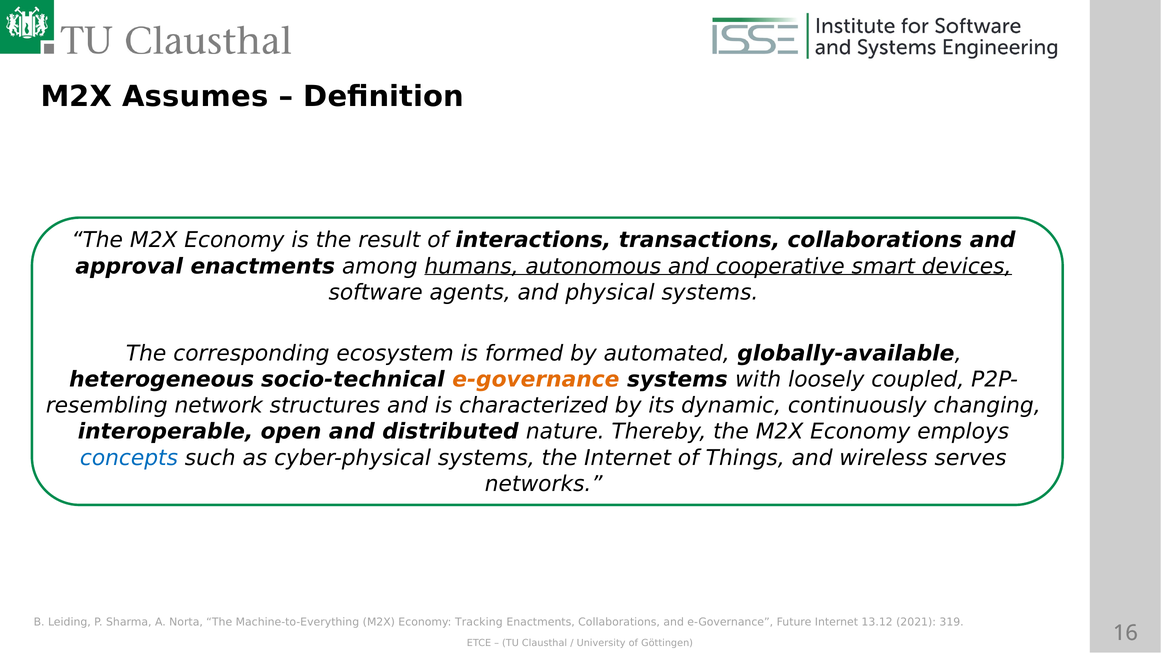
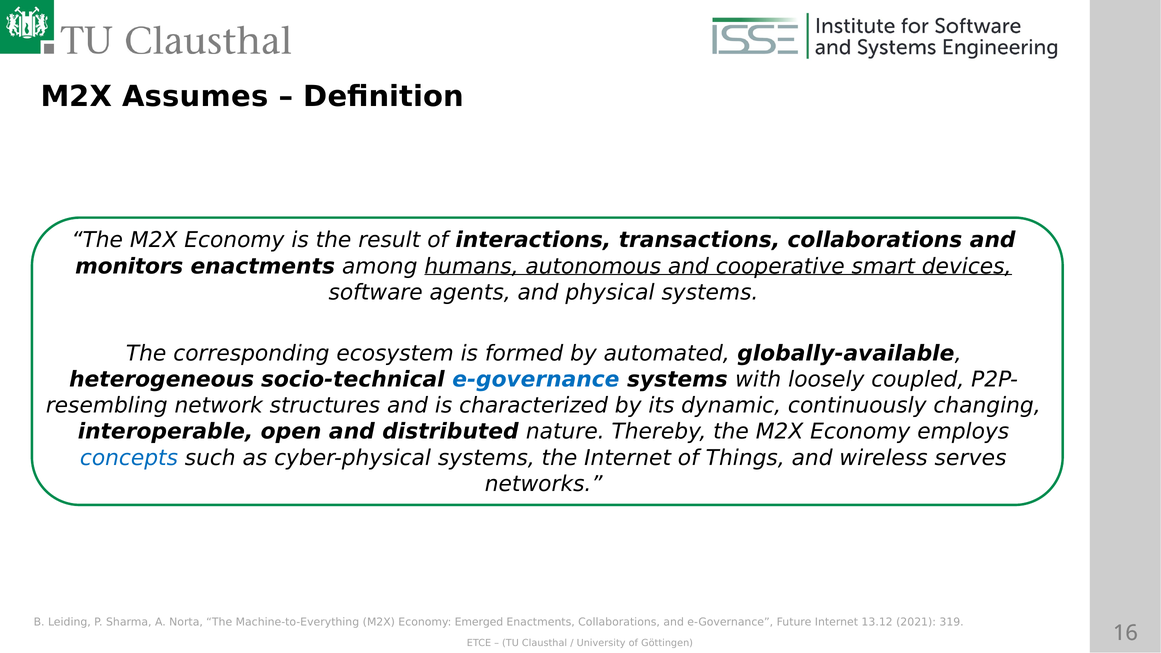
approval: approval -> monitors
e-governance at (536, 380) colour: orange -> blue
Tracking: Tracking -> Emerged
